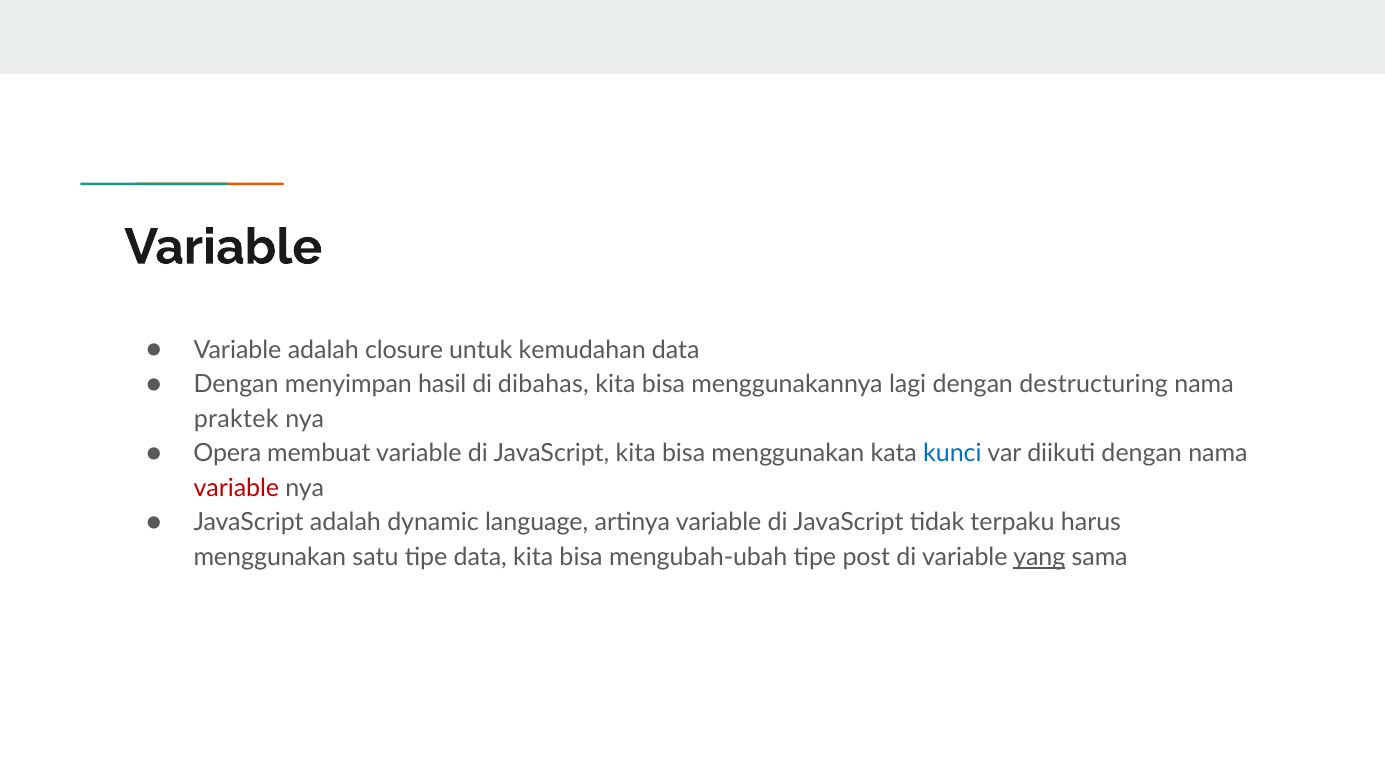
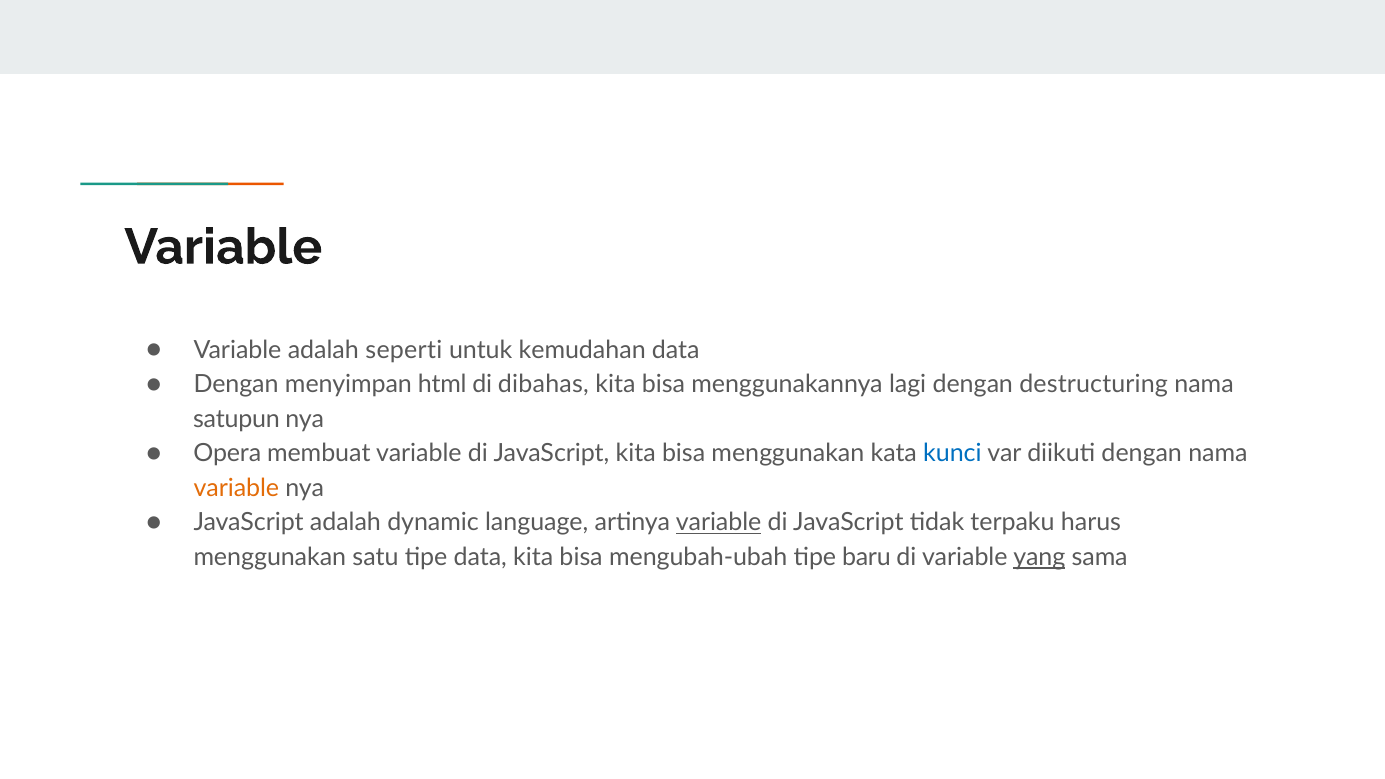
closure: closure -> seperti
hasil: hasil -> html
praktek: praktek -> satupun
variable at (236, 488) colour: red -> orange
variable at (719, 523) underline: none -> present
post: post -> baru
